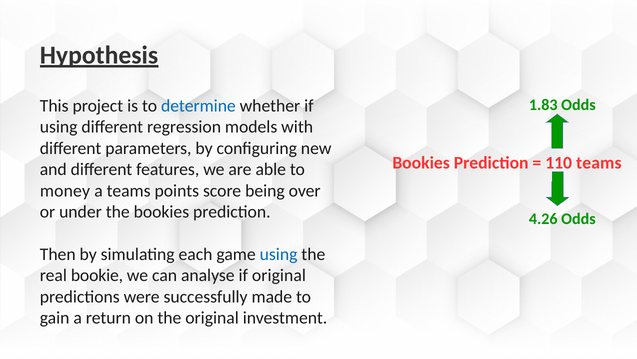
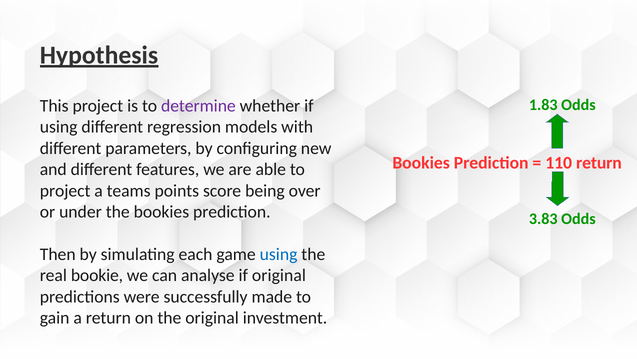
determine colour: blue -> purple
teams at (599, 163): teams -> return
money at (65, 190): money -> project
4.26: 4.26 -> 3.83
